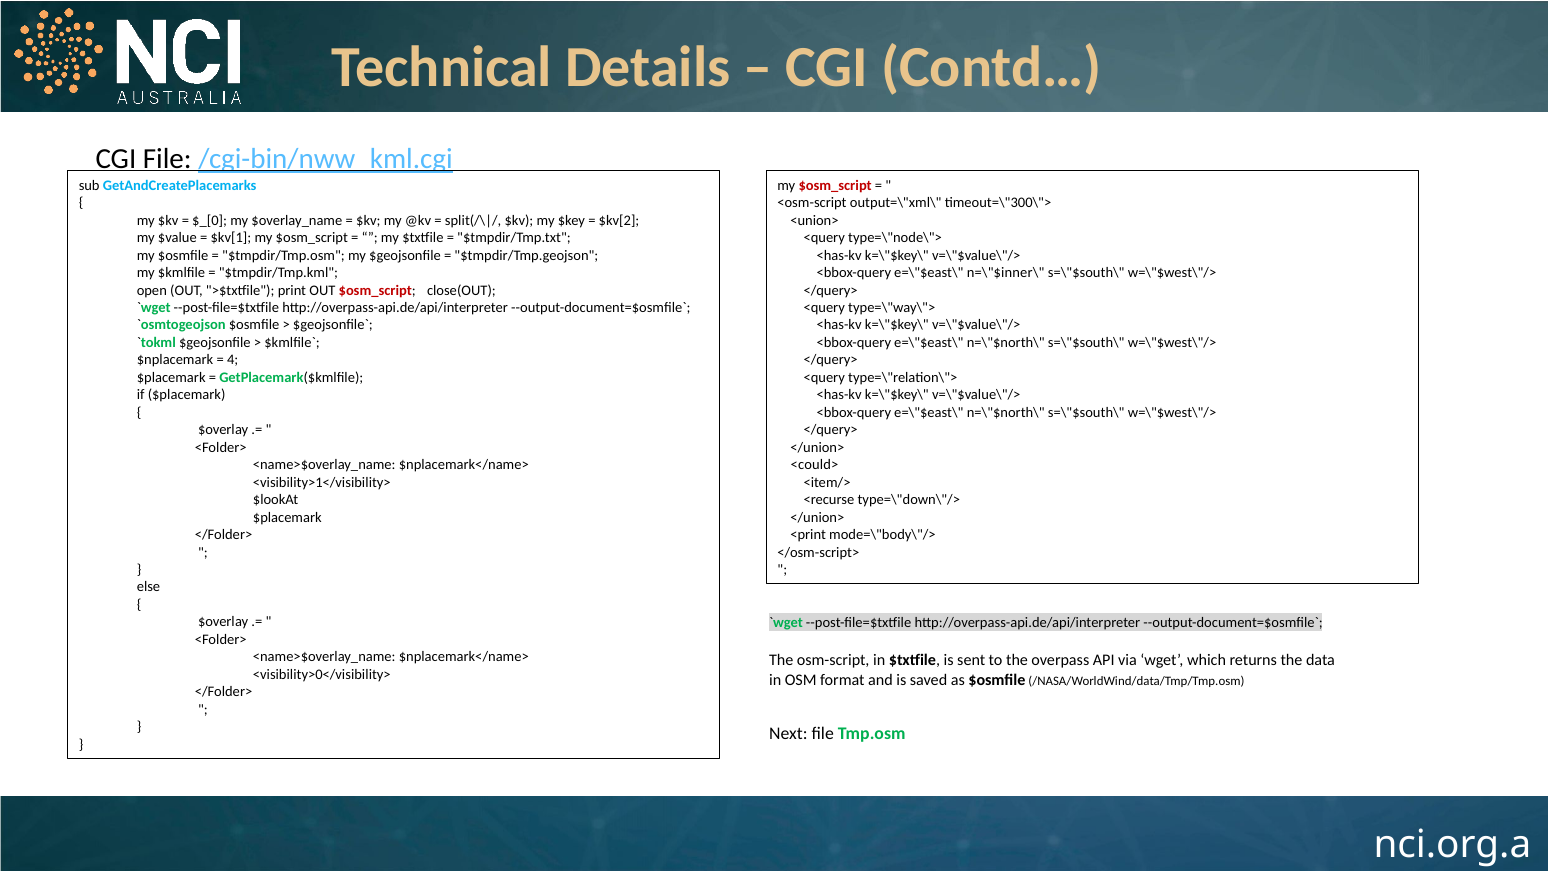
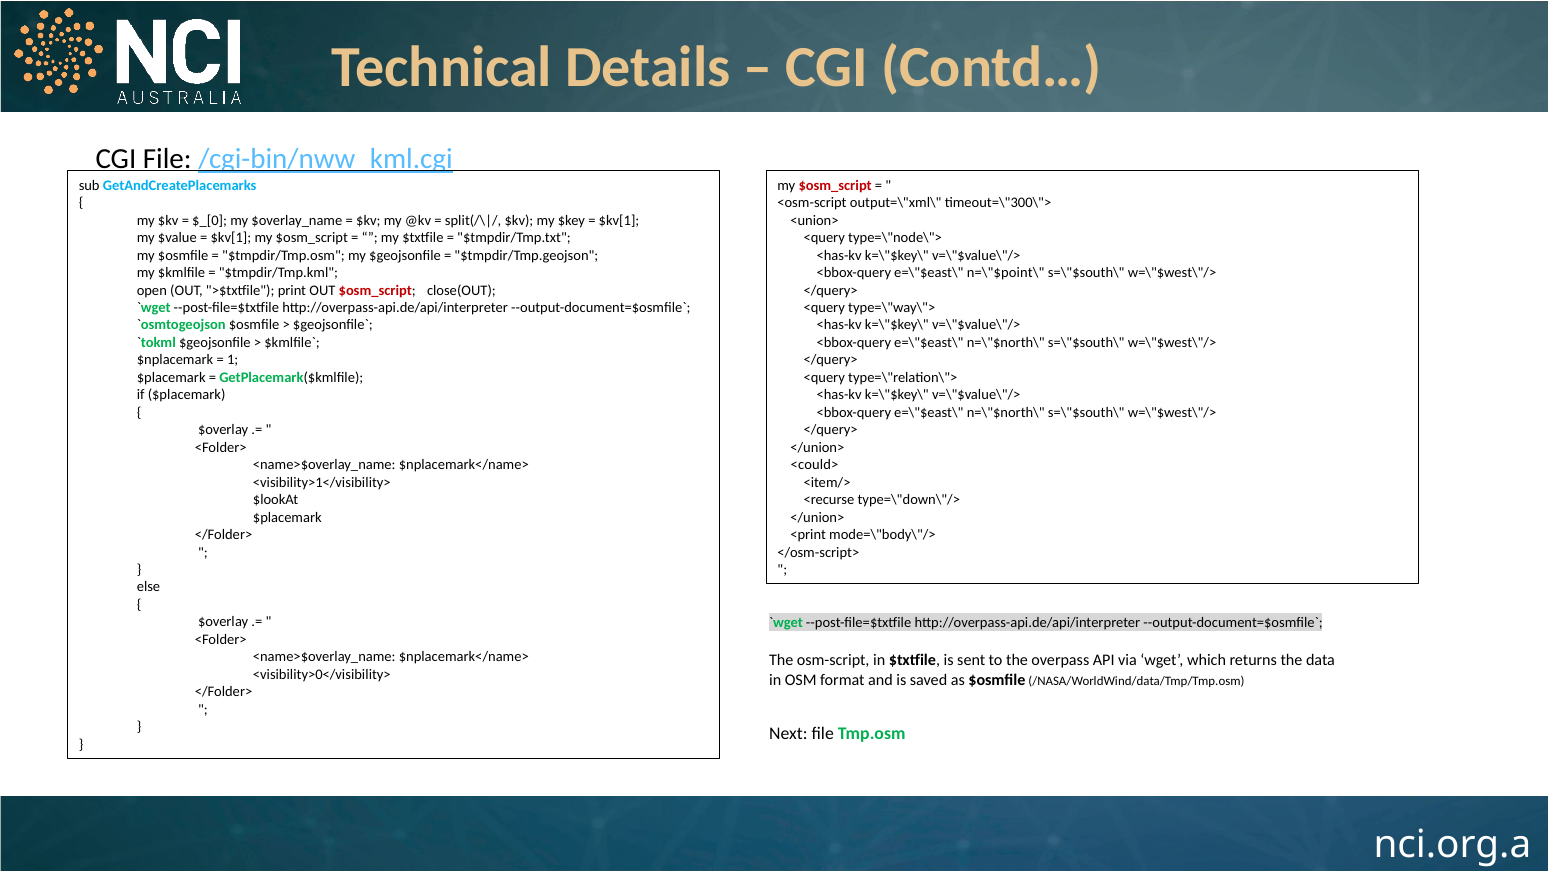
$kv[2 at (619, 220): $kv[2 -> $kv[1
n=\"$inner\: n=\"$inner\ -> n=\"$point\
4: 4 -> 1
